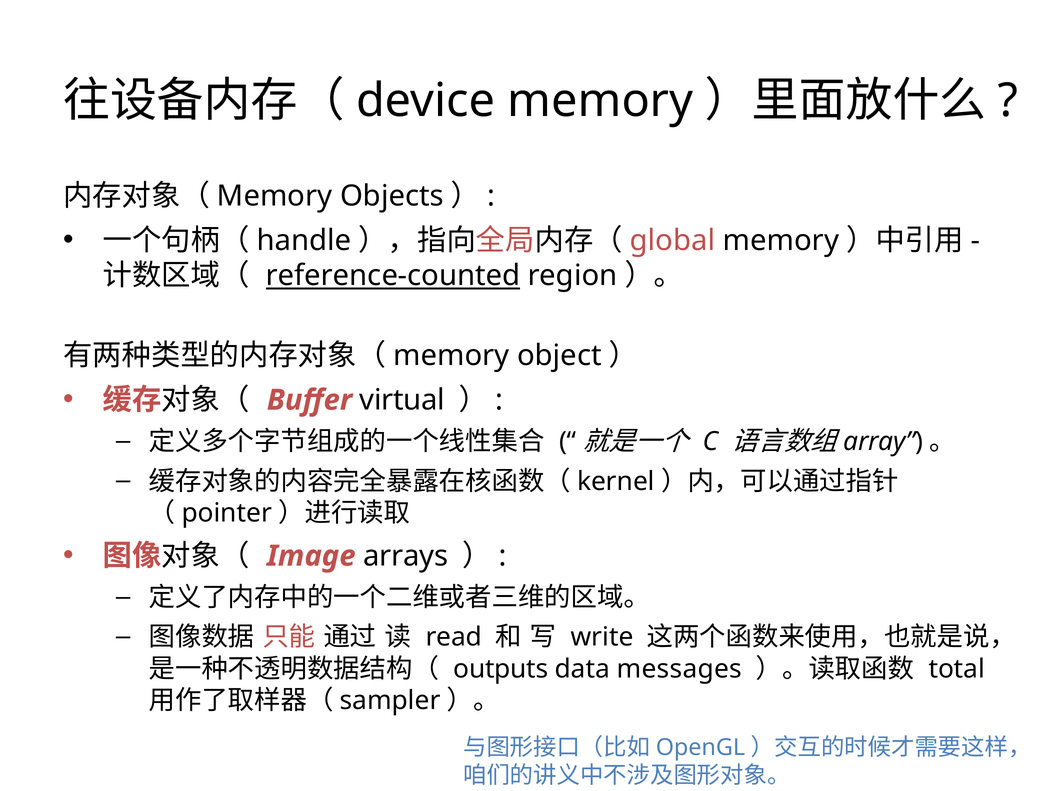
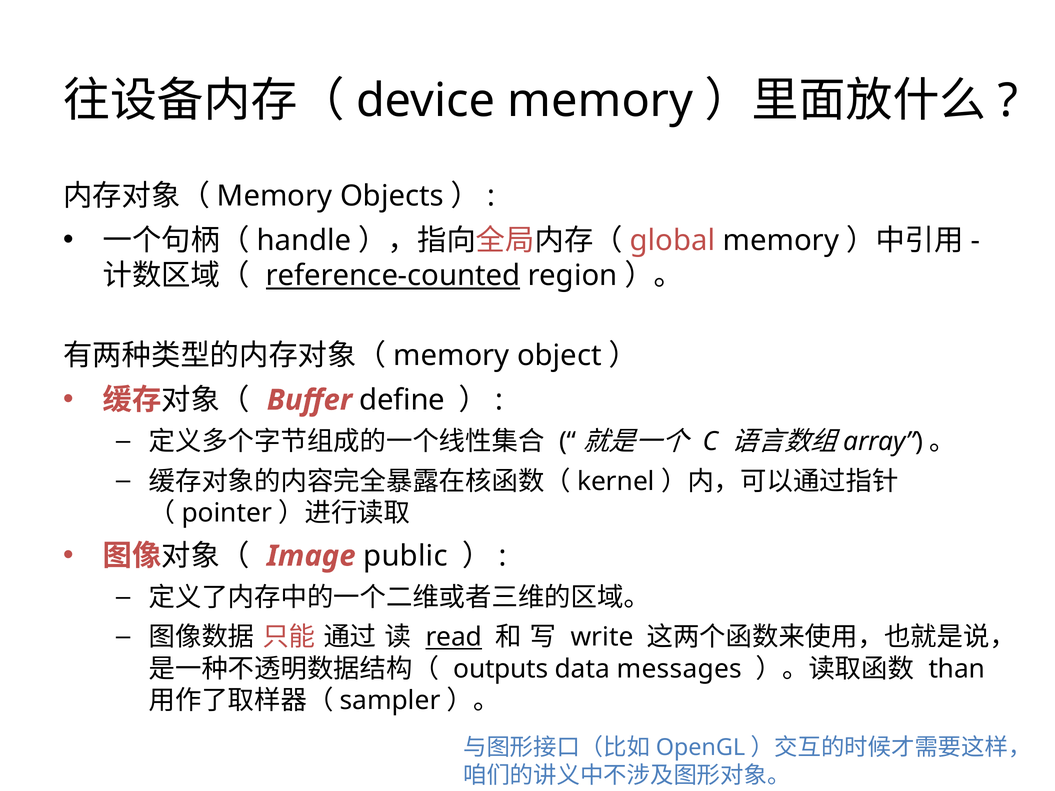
virtual: virtual -> define
arrays: arrays -> public
read underline: none -> present
total: total -> than
